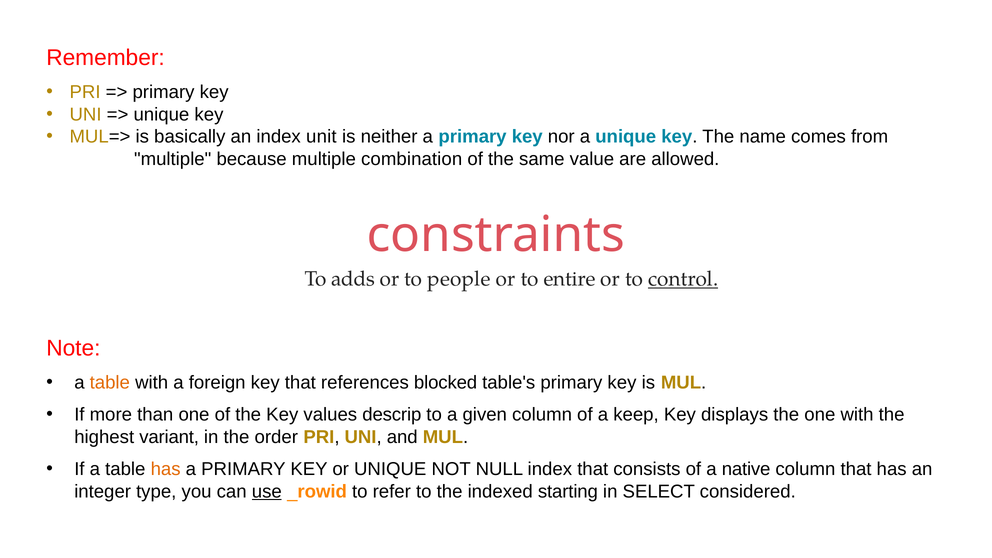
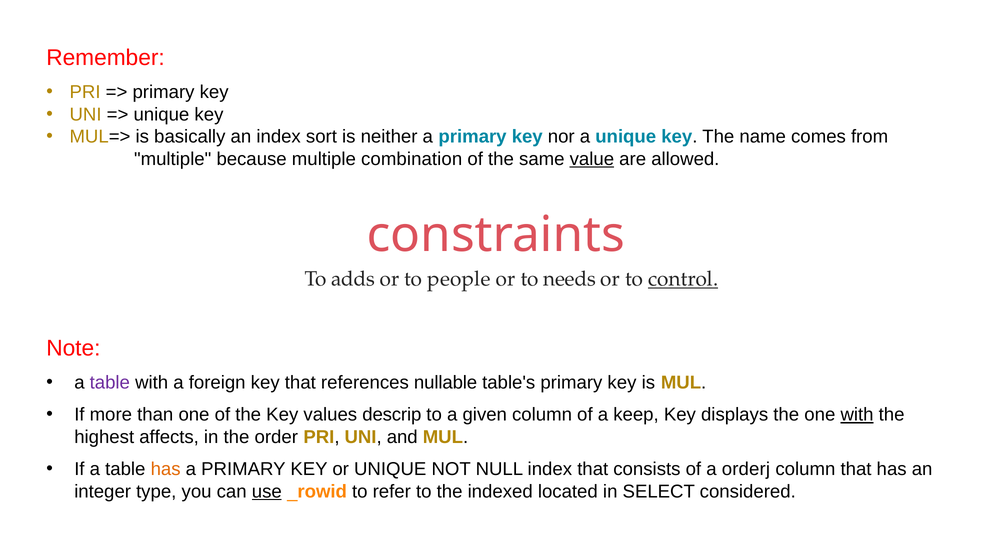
unit: unit -> sort
value underline: none -> present
entire: entire -> needs
table at (110, 383) colour: orange -> purple
blocked: blocked -> nullable
with at (857, 415) underline: none -> present
variant: variant -> affects
native: native -> orderj
starting: starting -> located
